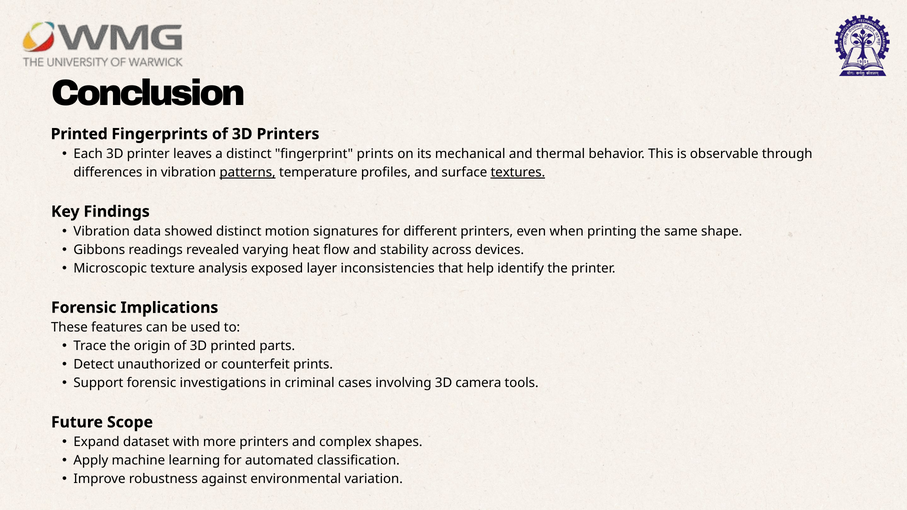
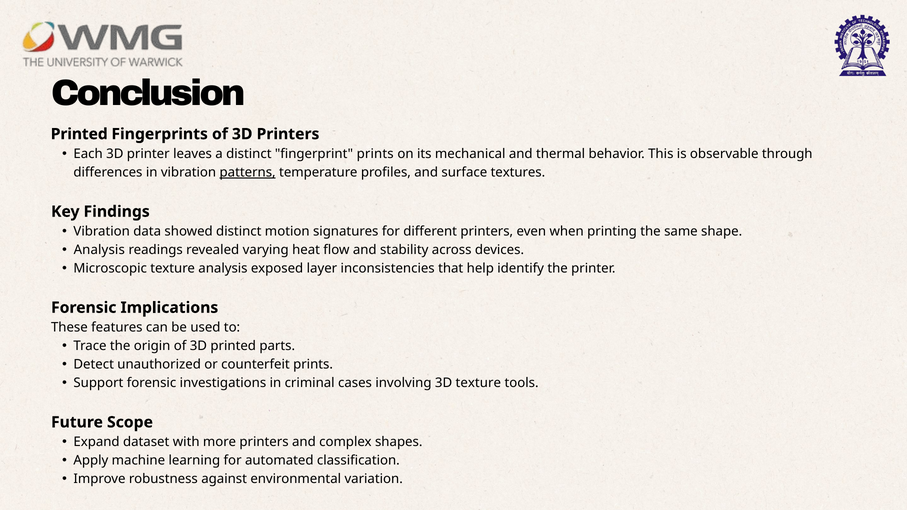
textures underline: present -> none
Gibbons at (99, 250): Gibbons -> Analysis
3D camera: camera -> texture
